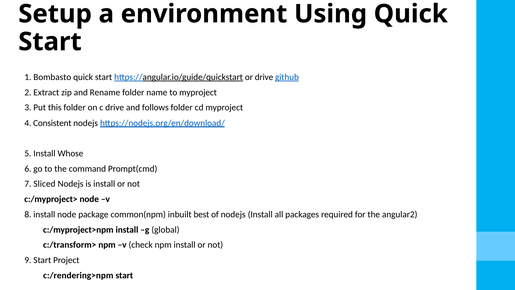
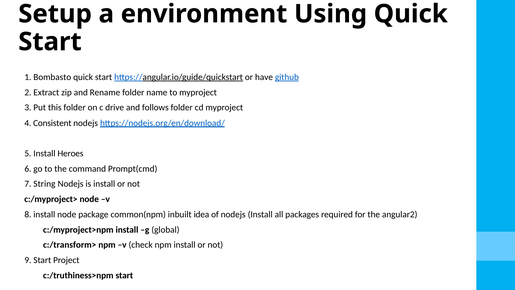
or drive: drive -> have
Whose: Whose -> Heroes
Sliced: Sliced -> String
best: best -> idea
c:/rendering>npm: c:/rendering>npm -> c:/truthiness>npm
